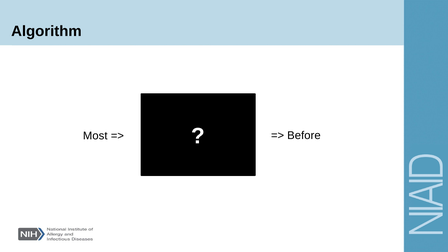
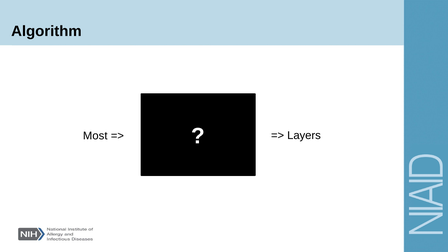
Before: Before -> Layers
